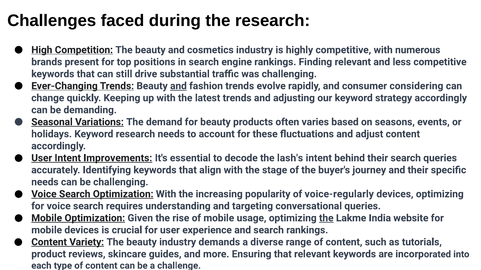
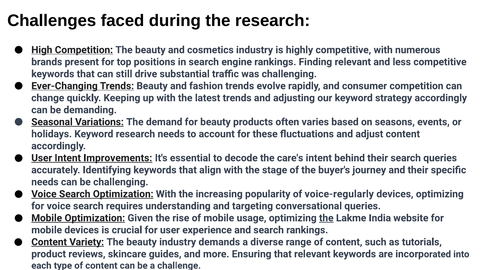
and at (178, 86) underline: present -> none
consumer considering: considering -> competition
lash's: lash's -> care's
